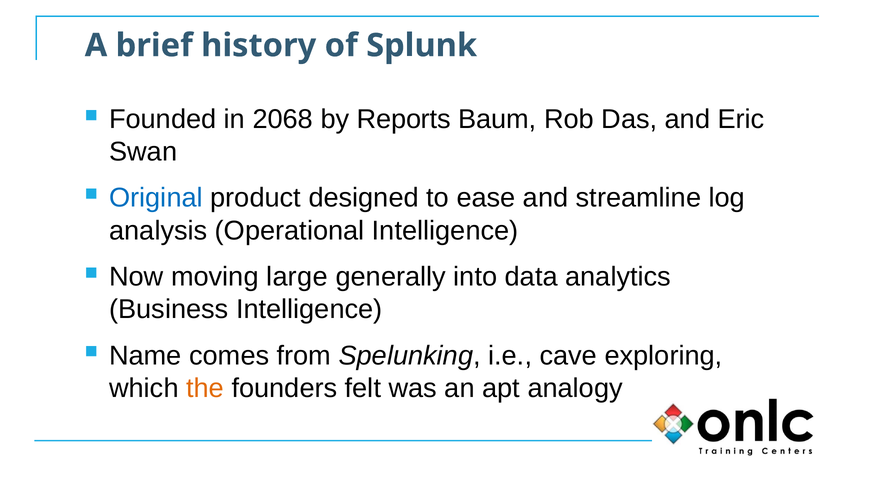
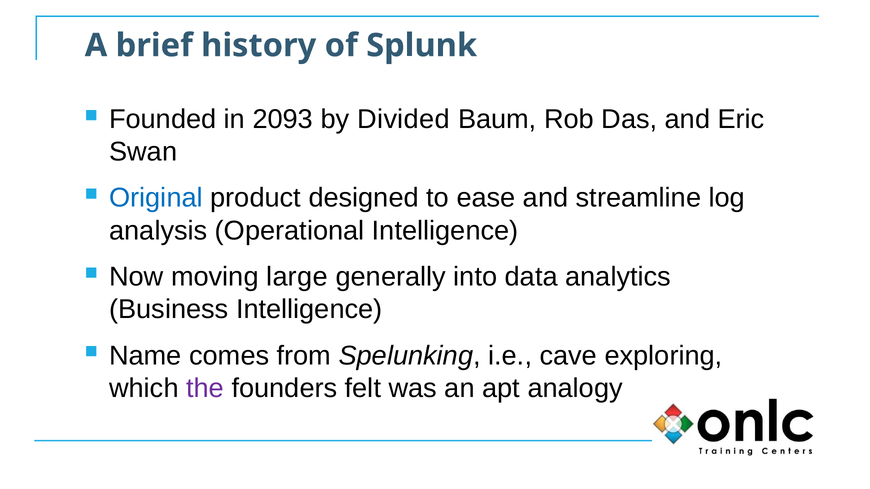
2068: 2068 -> 2093
Reports: Reports -> Divided
the colour: orange -> purple
